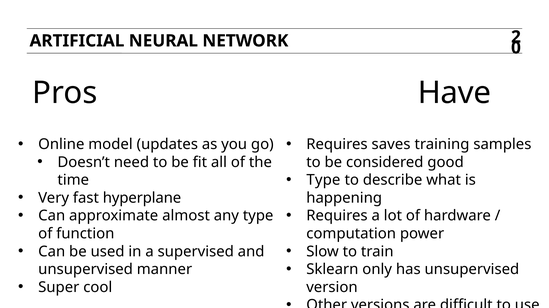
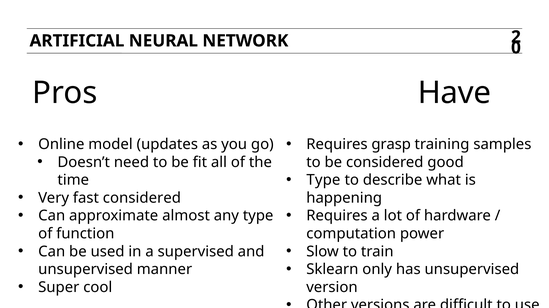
saves: saves -> grasp
fast hyperplane: hyperplane -> considered
